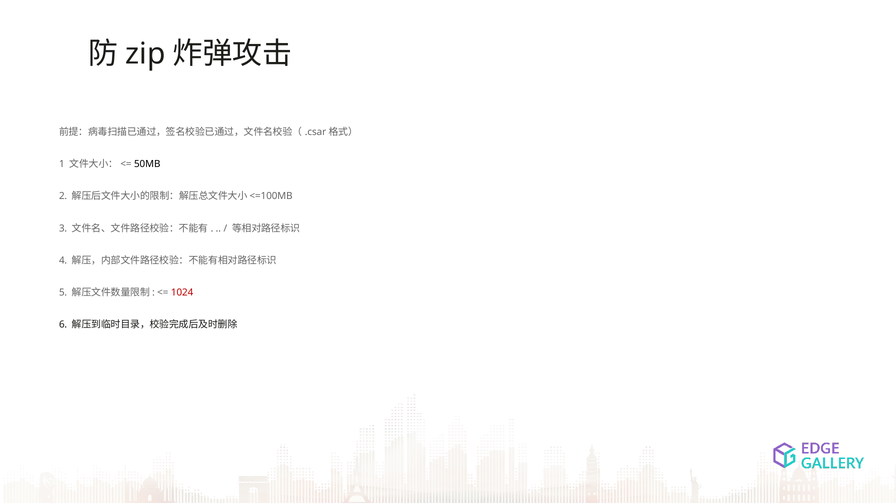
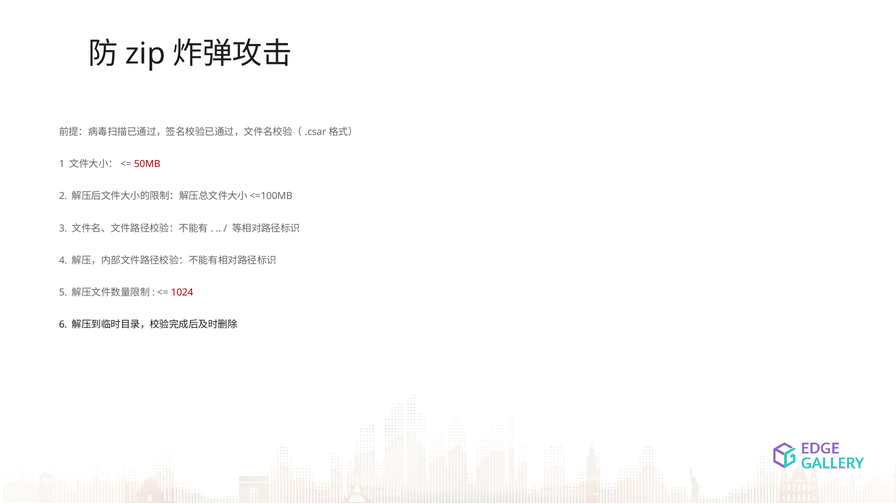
50MB colour: black -> red
